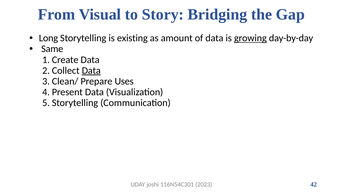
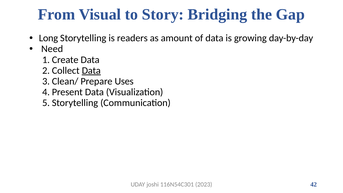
existing: existing -> readers
growing underline: present -> none
Same: Same -> Need
